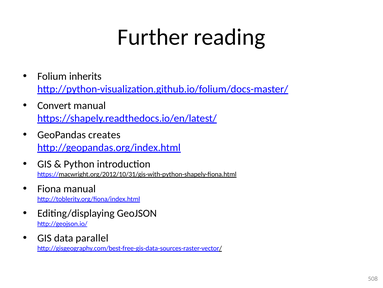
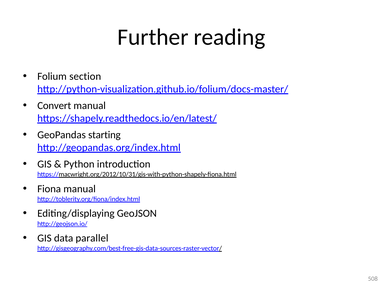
inherits: inherits -> section
creates: creates -> starting
